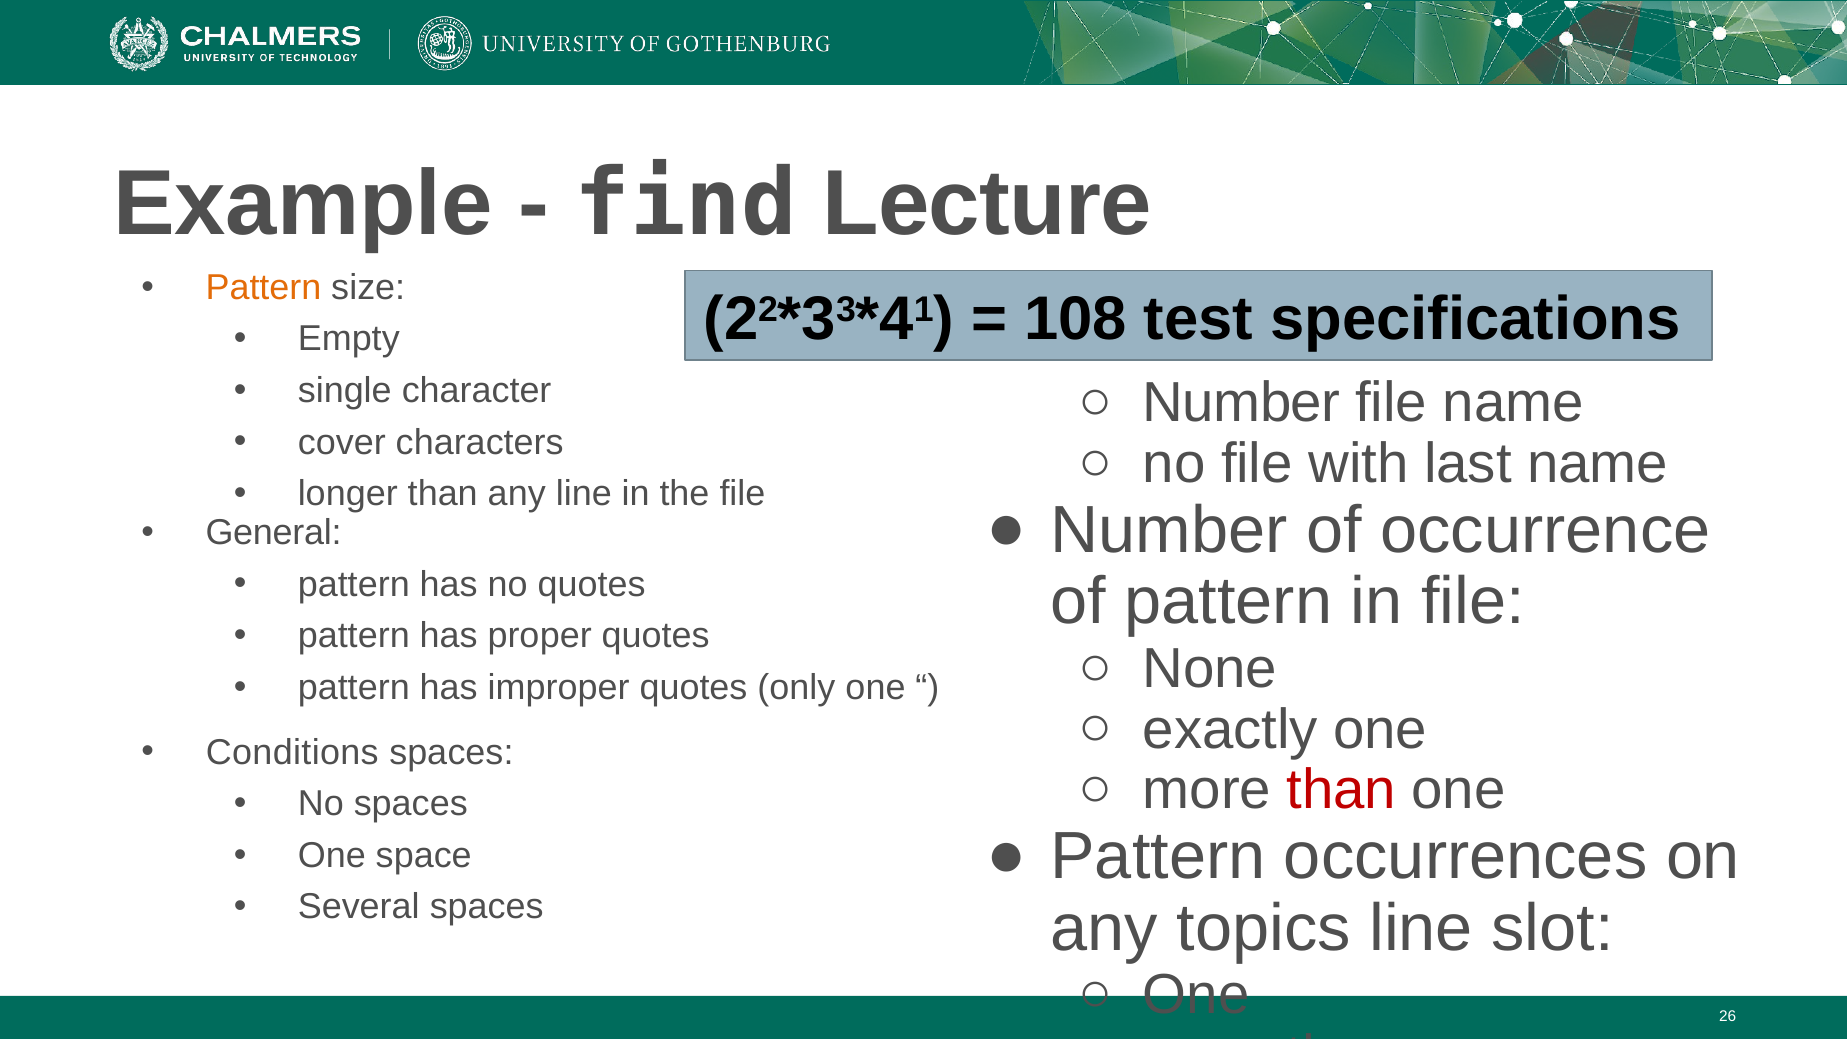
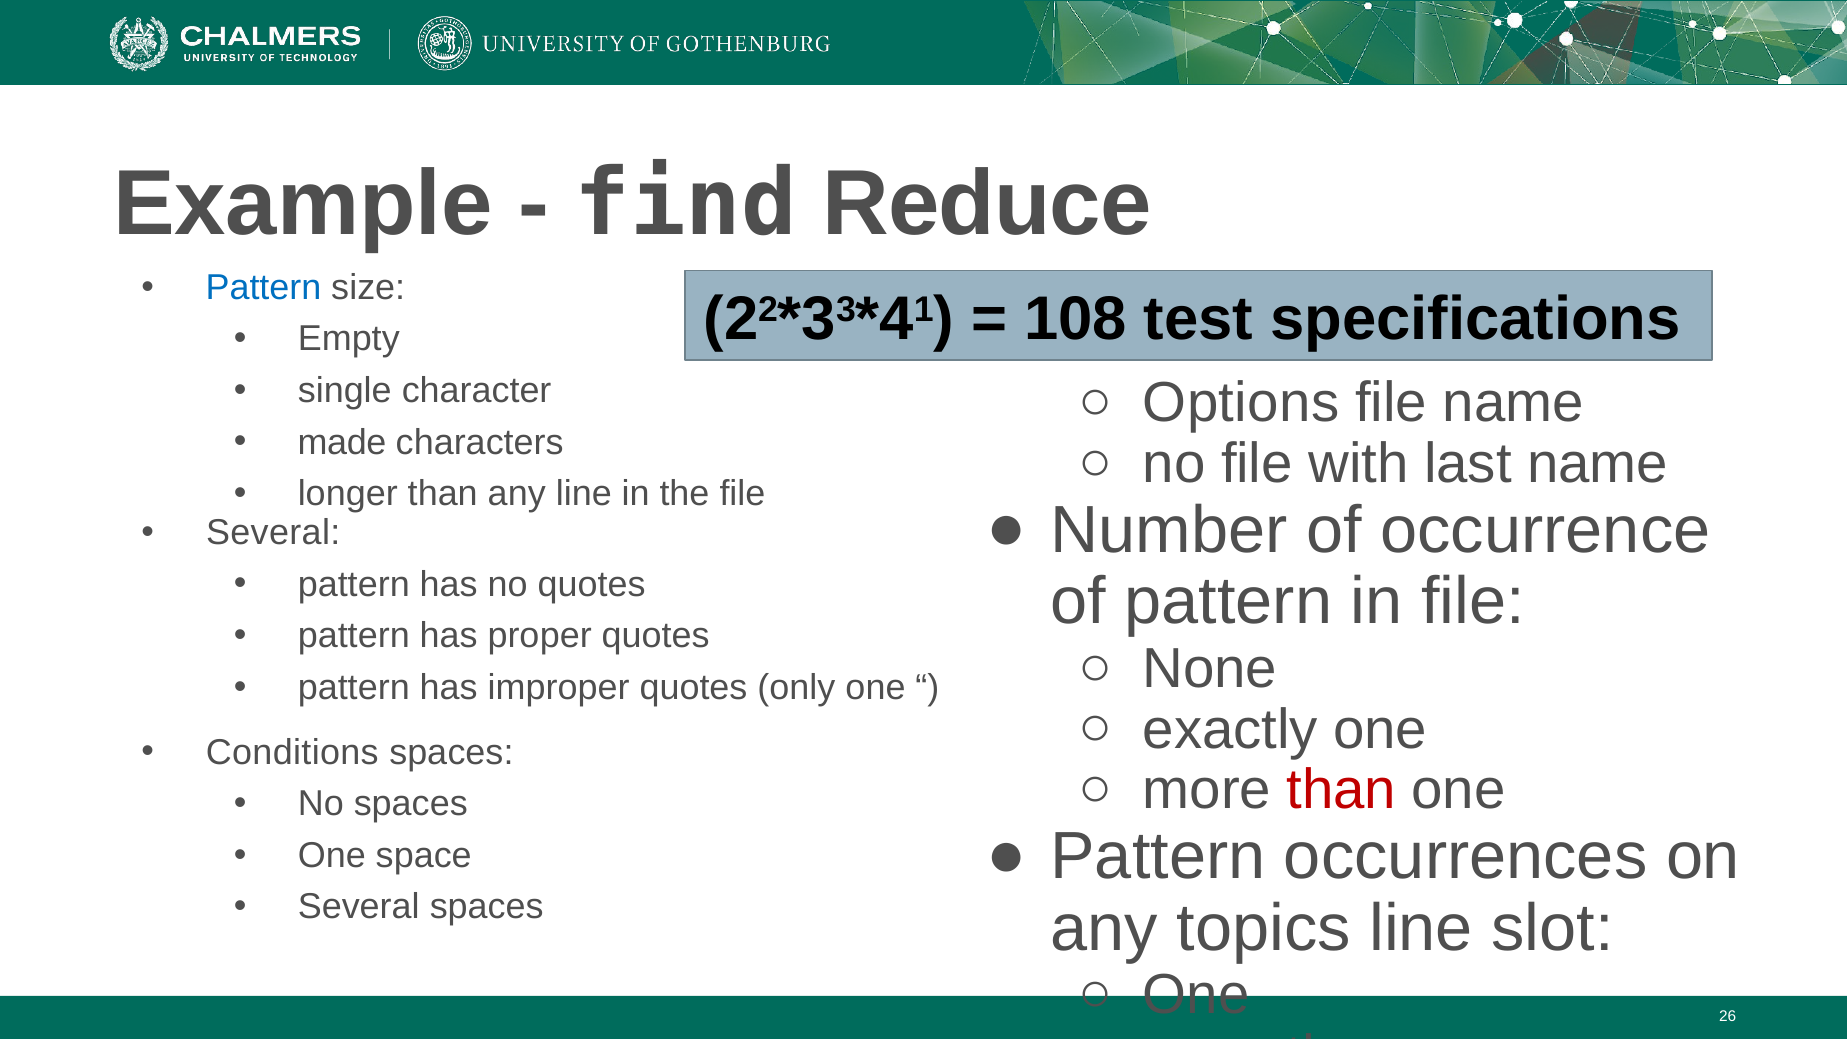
Lecture: Lecture -> Reduce
Pattern at (263, 287) colour: orange -> blue
Number at (1242, 403): Number -> Options
cover: cover -> made
General at (274, 533): General -> Several
